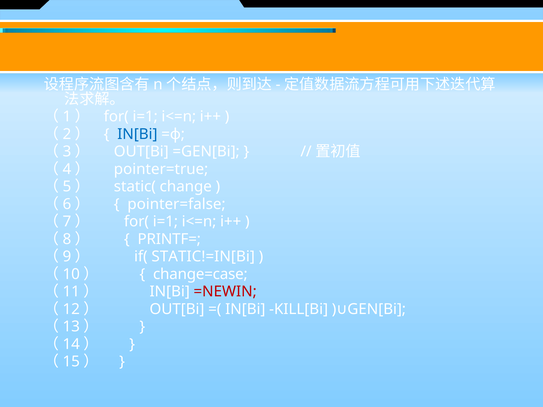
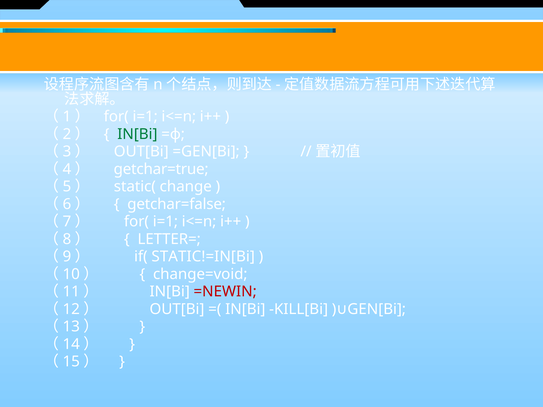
IN[Bi at (137, 134) colour: blue -> green
pointer=true: pointer=true -> getchar=true
pointer=false: pointer=false -> getchar=false
PRINTF=: PRINTF= -> LETTER=
change=case: change=case -> change=void
